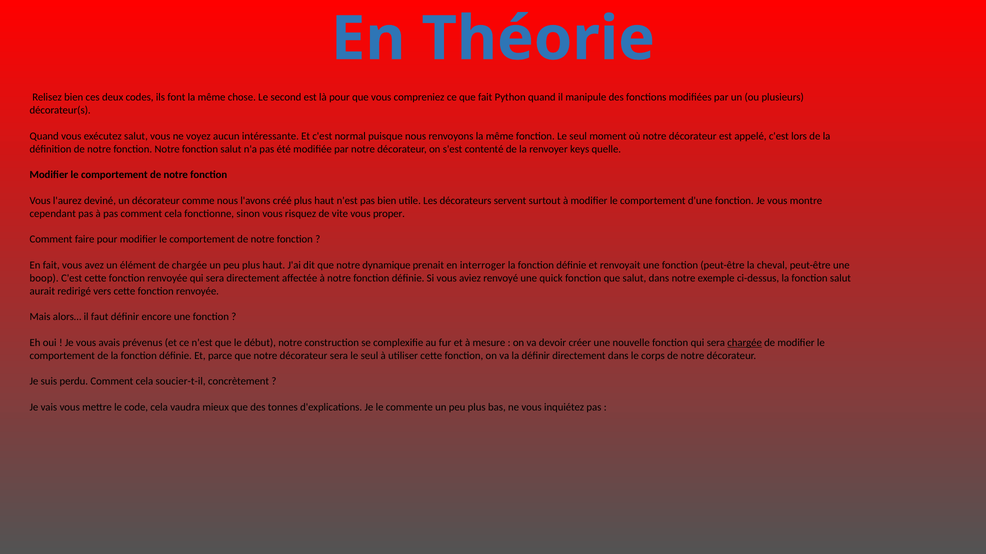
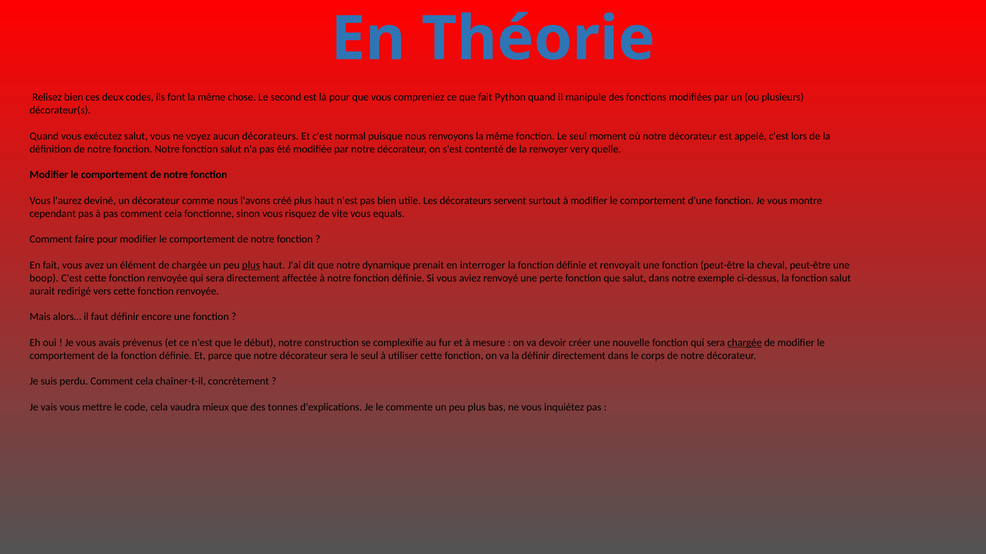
aucun intéressante: intéressante -> décorateurs
keys: keys -> very
proper: proper -> equals
plus at (251, 265) underline: none -> present
quick: quick -> perte
soucier-t-il: soucier-t-il -> chaîner-t-il
